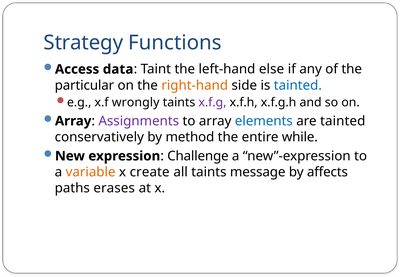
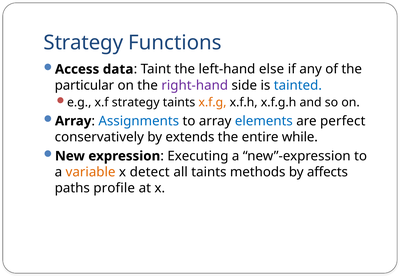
right-hand colour: orange -> purple
x.f wrongly: wrongly -> strategy
x.f.g colour: purple -> orange
Assignments colour: purple -> blue
are tainted: tainted -> perfect
method: method -> extends
Challenge: Challenge -> Executing
create: create -> detect
message: message -> methods
erases: erases -> profile
